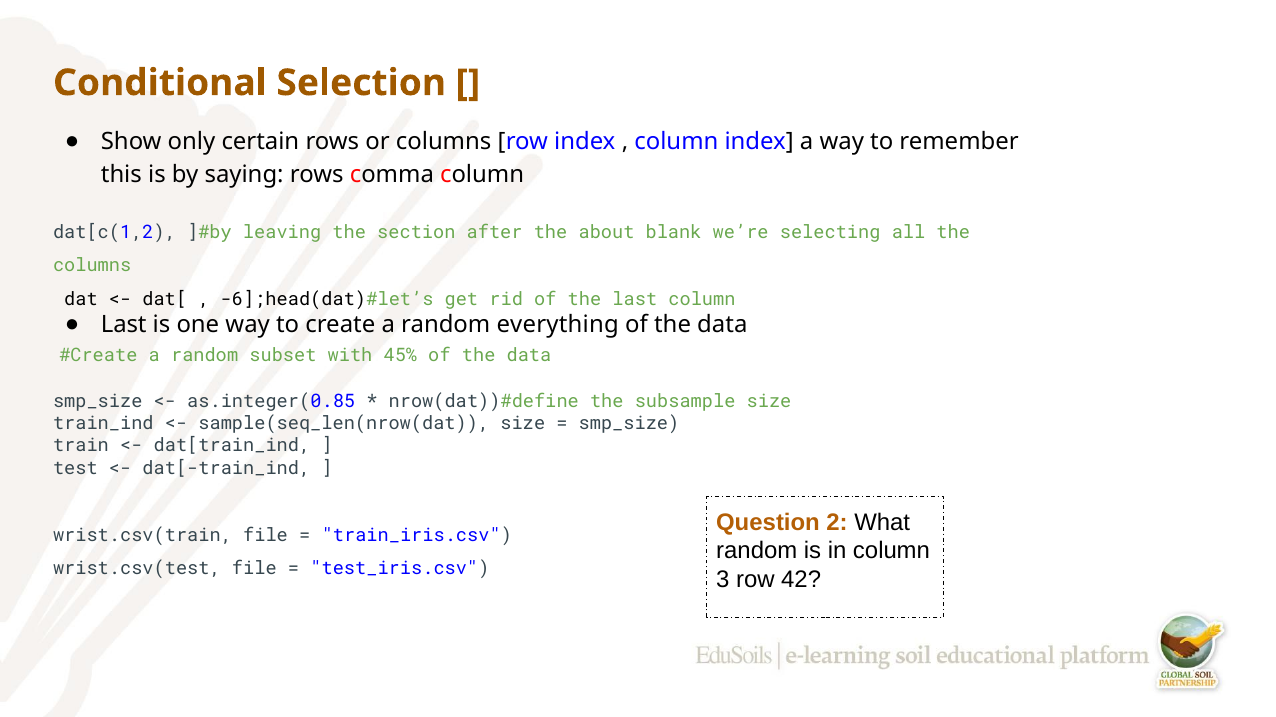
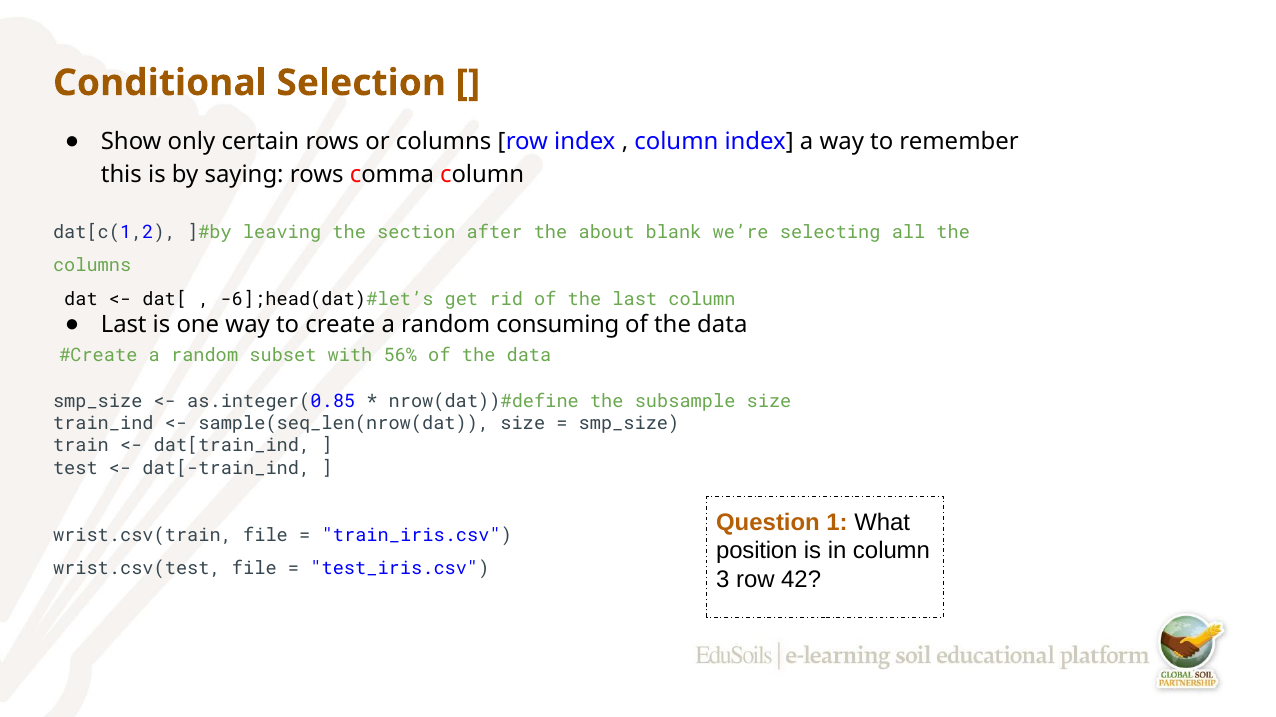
everything: everything -> consuming
45%: 45% -> 56%
2: 2 -> 1
random at (757, 552): random -> position
